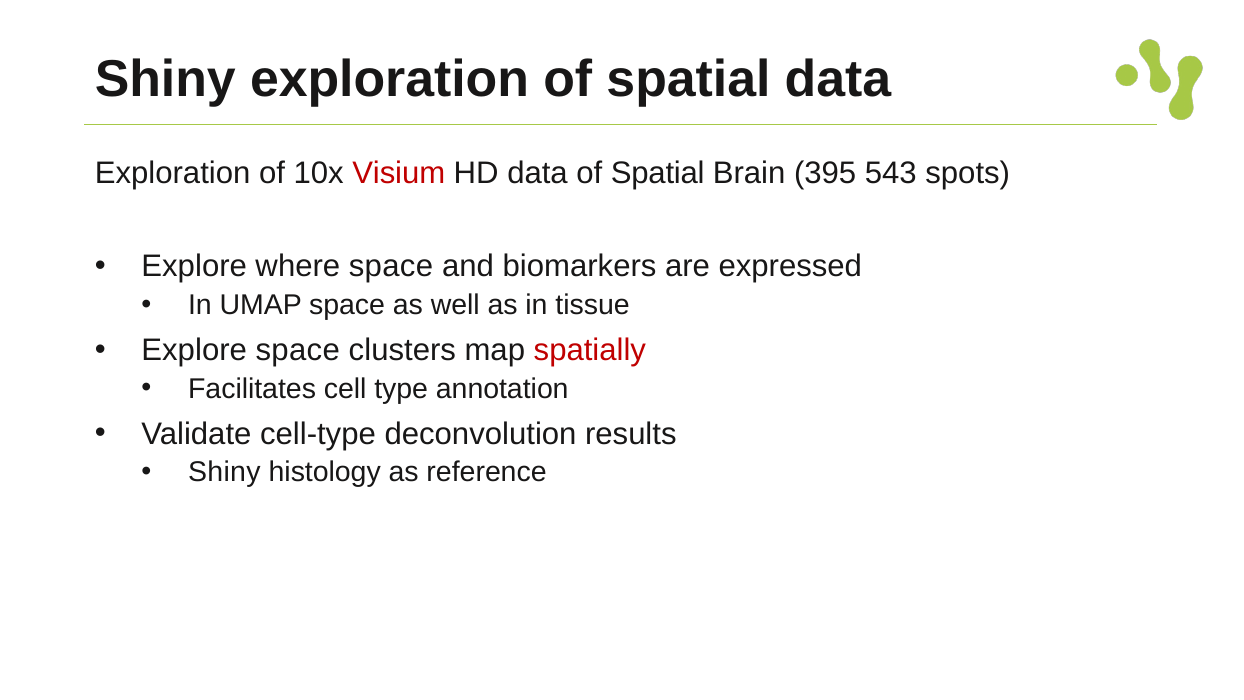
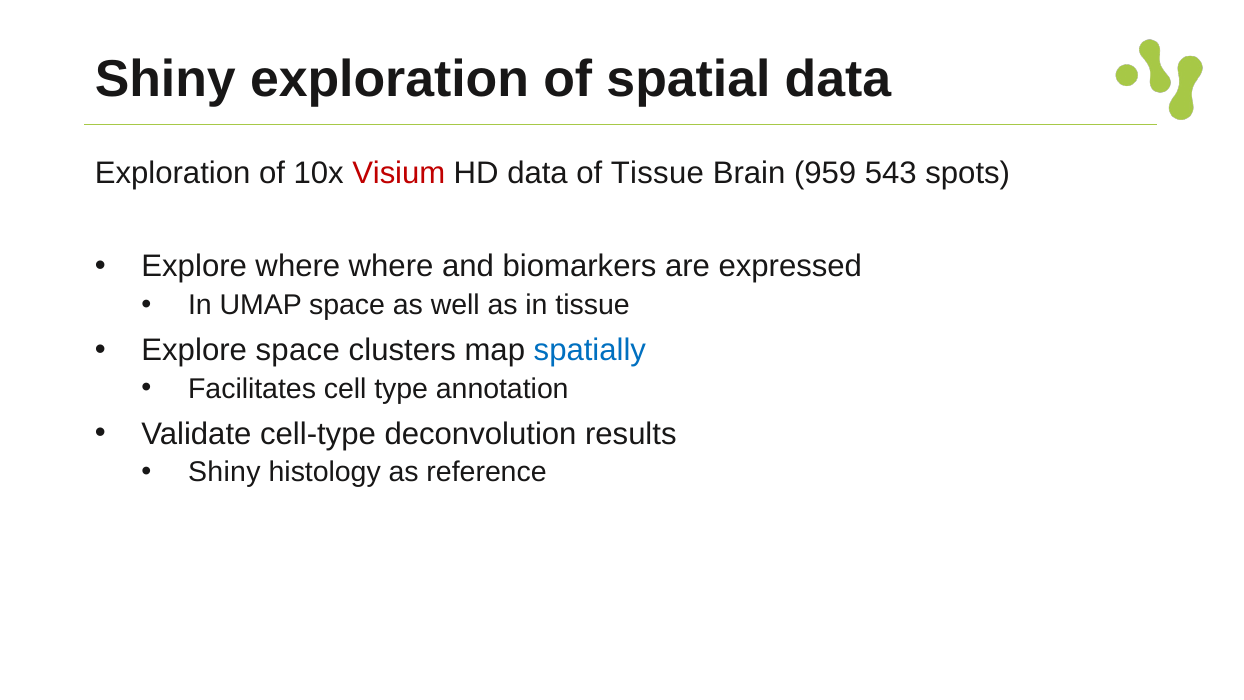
data of Spatial: Spatial -> Tissue
395: 395 -> 959
where space: space -> where
spatially colour: red -> blue
